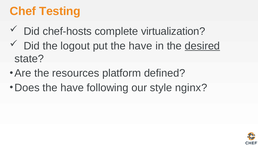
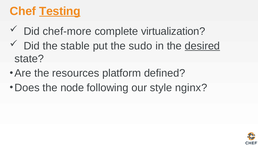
Testing underline: none -> present
chef-hosts: chef-hosts -> chef-more
logout: logout -> stable
put the have: have -> sudo
Does the have: have -> node
